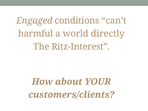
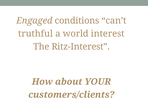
harmful: harmful -> truthful
directly: directly -> interest
